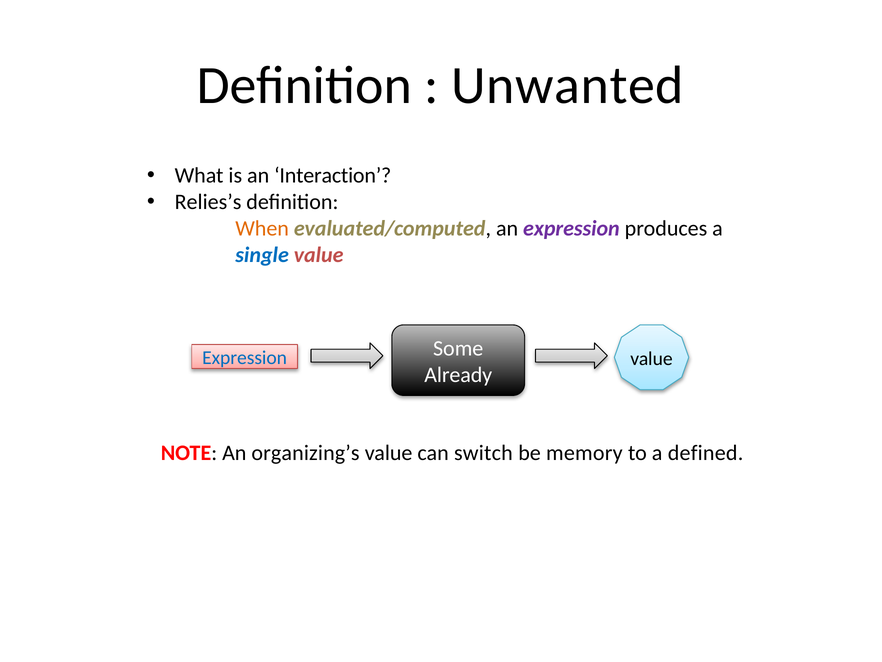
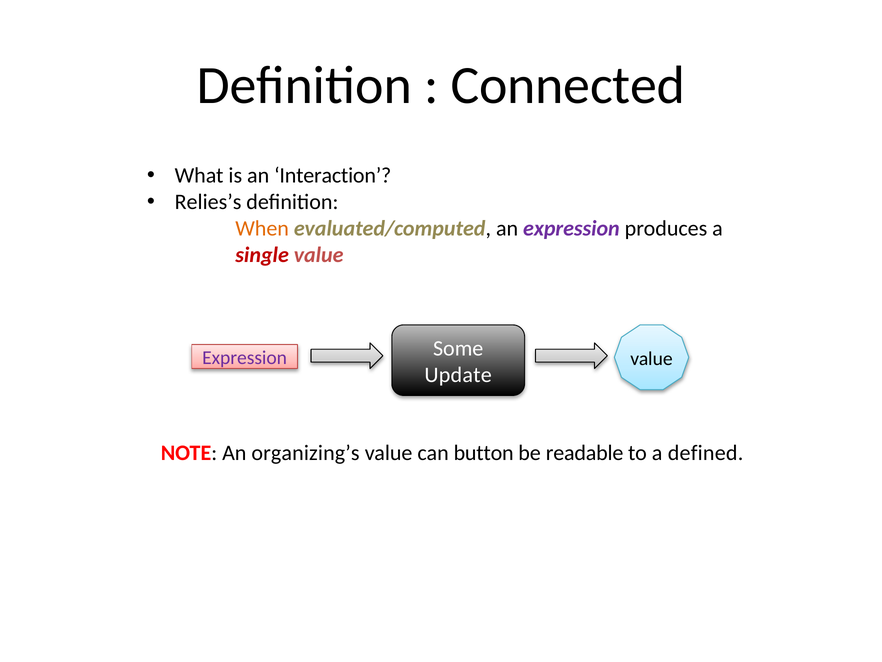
Unwanted: Unwanted -> Connected
single colour: blue -> red
Expression at (245, 358) colour: blue -> purple
Already: Already -> Update
switch: switch -> button
memory: memory -> readable
